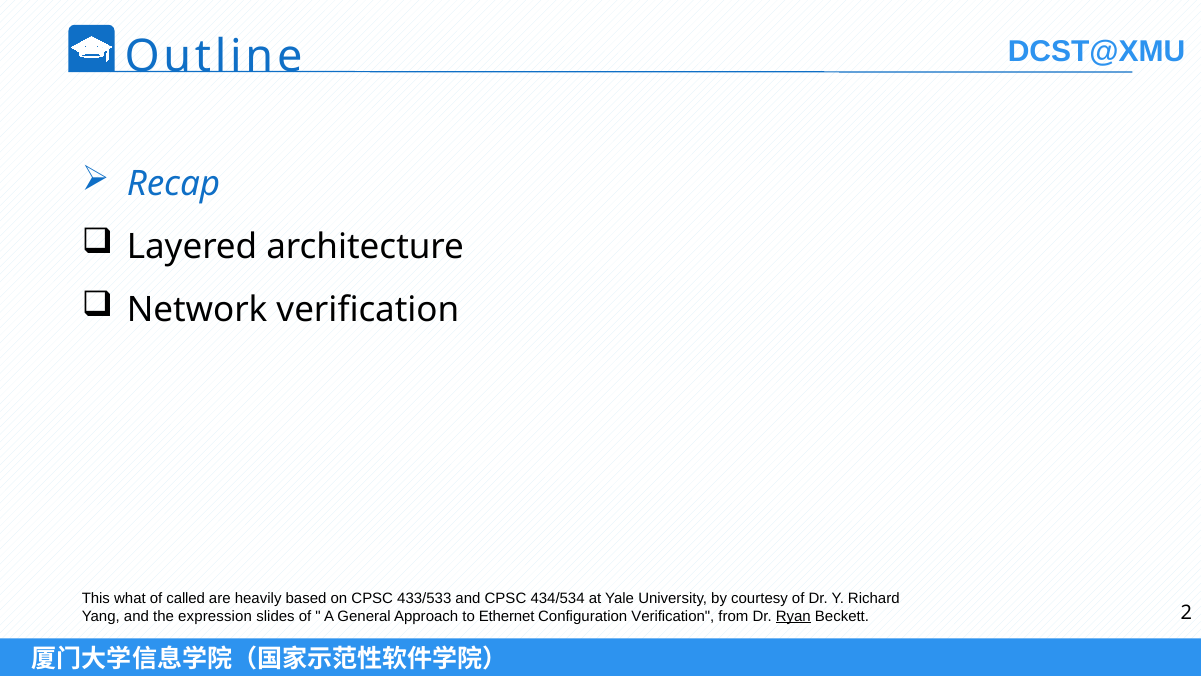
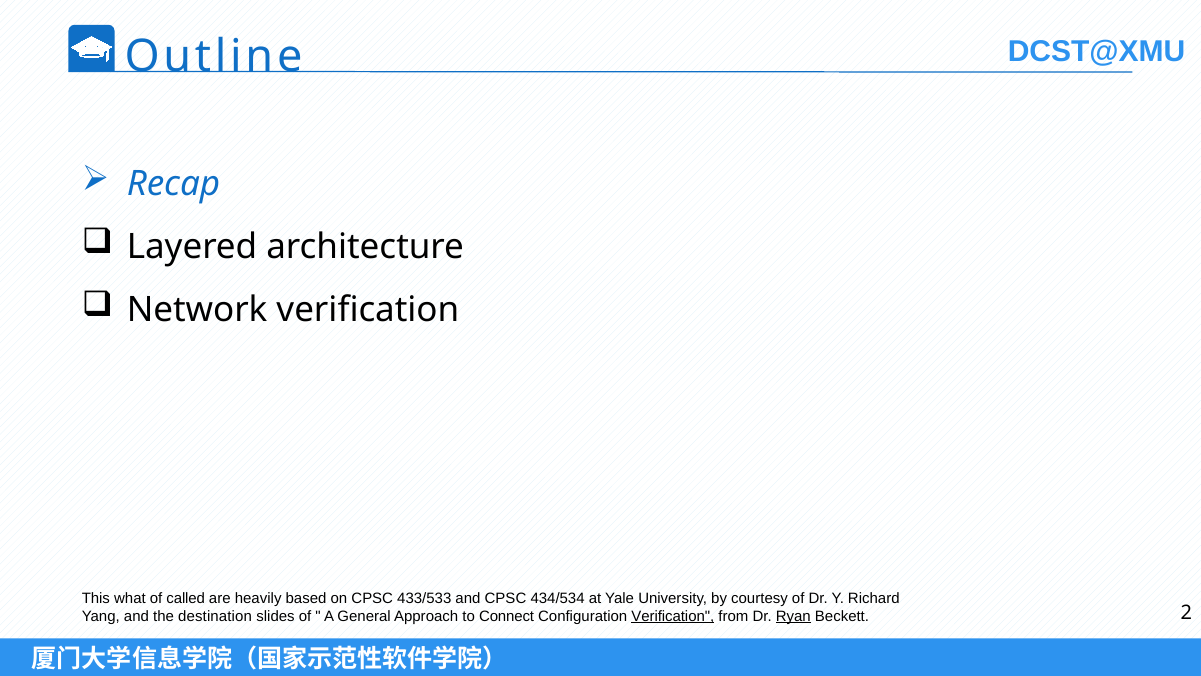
expression: expression -> destination
Ethernet: Ethernet -> Connect
Verification at (673, 616) underline: none -> present
